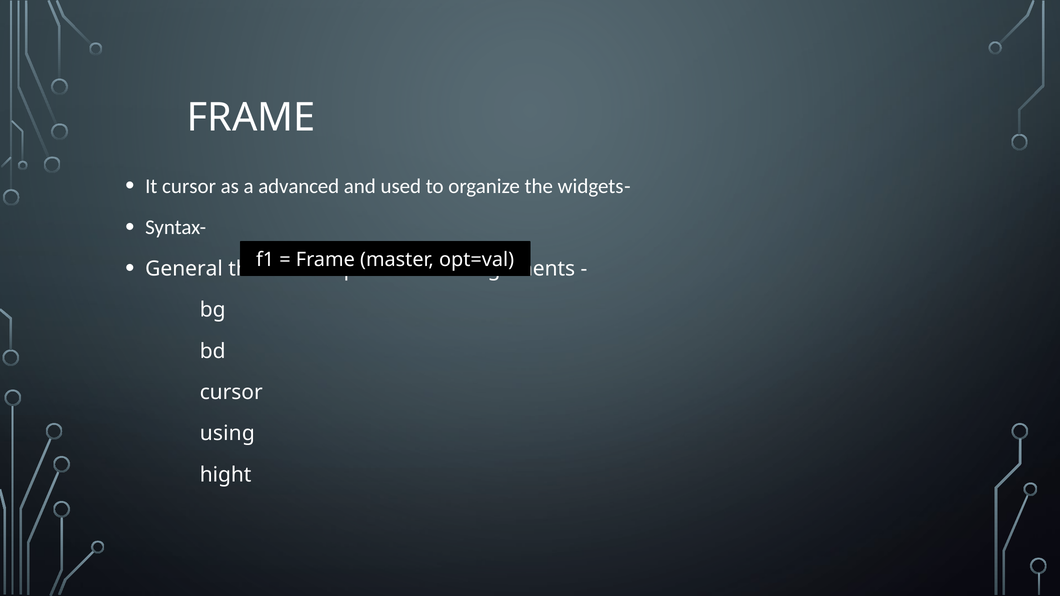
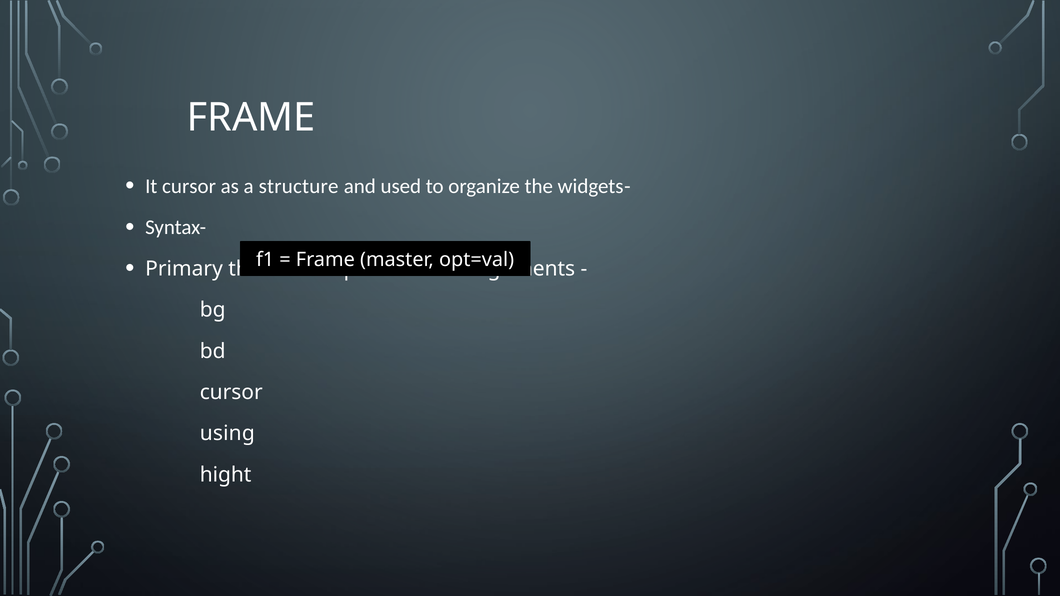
advanced: advanced -> structure
General: General -> Primary
